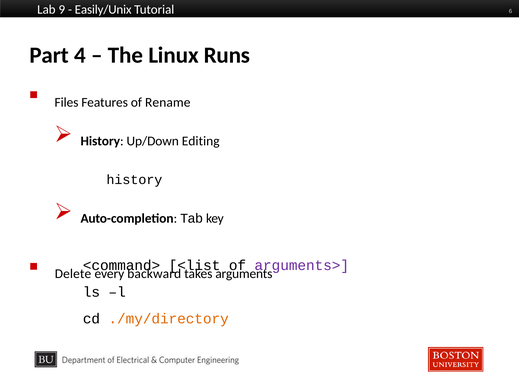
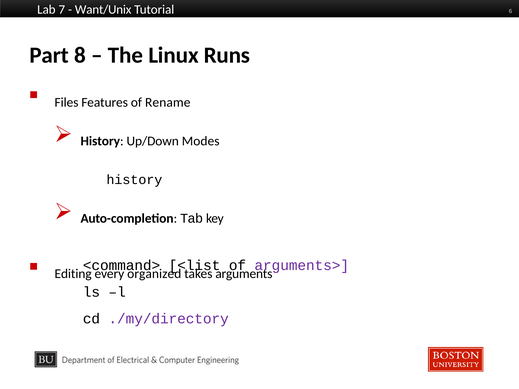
9: 9 -> 7
Easily/Unix: Easily/Unix -> Want/Unix
4: 4 -> 8
Editing: Editing -> Modes
Delete: Delete -> Editing
backward: backward -> organized
./my/directory colour: orange -> purple
